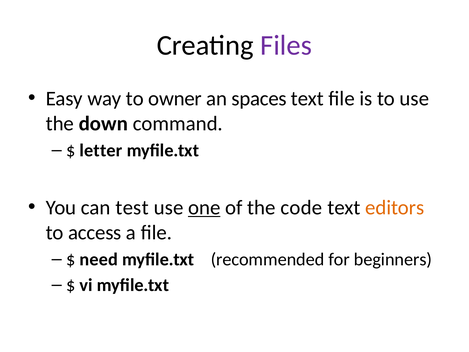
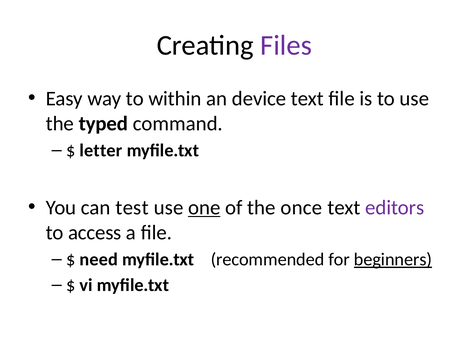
owner: owner -> within
spaces: spaces -> device
down: down -> typed
code: code -> once
editors colour: orange -> purple
beginners underline: none -> present
